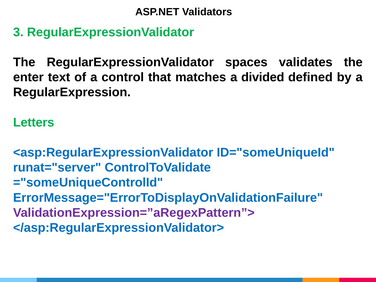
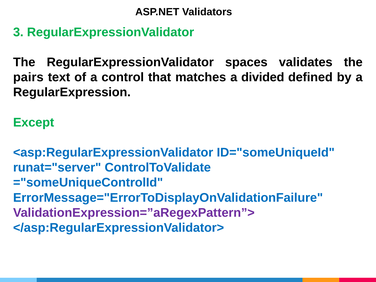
enter: enter -> pairs
Letters: Letters -> Except
